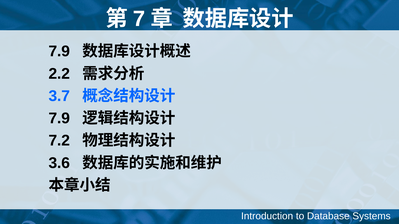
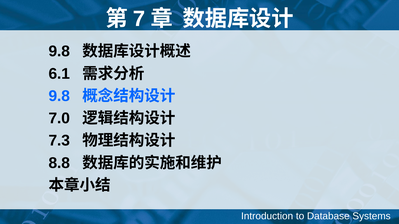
7.9 at (59, 51): 7.9 -> 9.8
2.2: 2.2 -> 6.1
3.7 at (59, 96): 3.7 -> 9.8
7.9 at (59, 119): 7.9 -> 7.0
7.2: 7.2 -> 7.3
3.6: 3.6 -> 8.8
